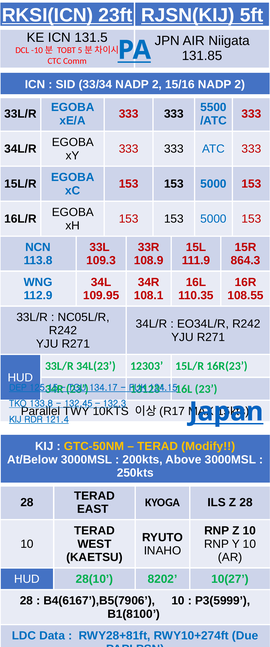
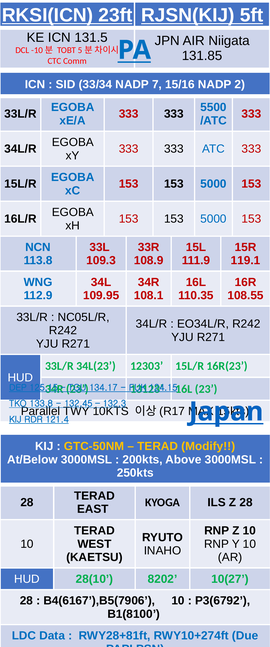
33/34 NADP 2: 2 -> 7
864.3: 864.3 -> 119.1
P3(5999: P3(5999 -> P3(6792
